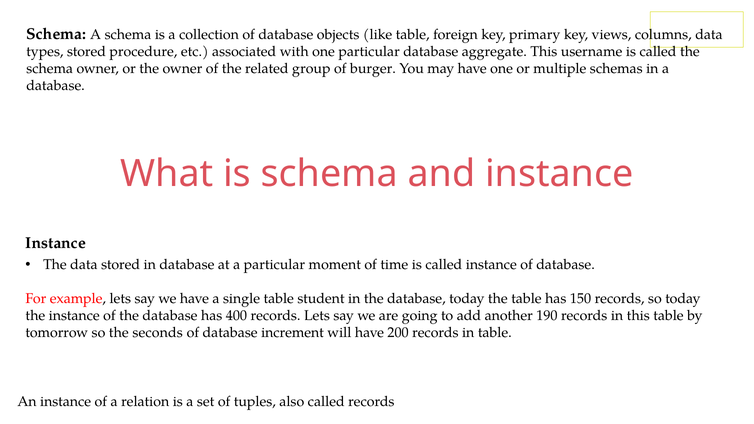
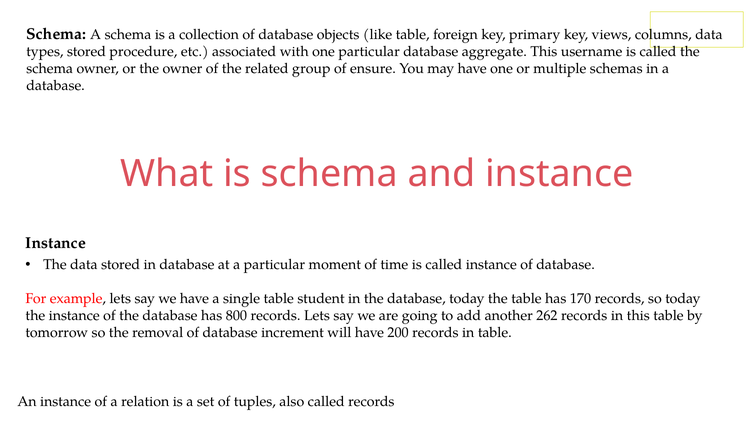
burger: burger -> ensure
150: 150 -> 170
400: 400 -> 800
190: 190 -> 262
seconds: seconds -> removal
